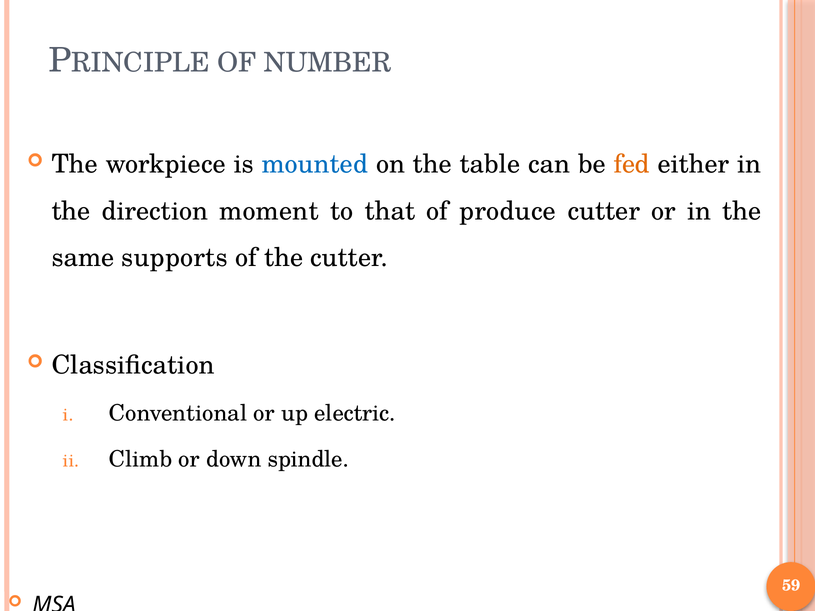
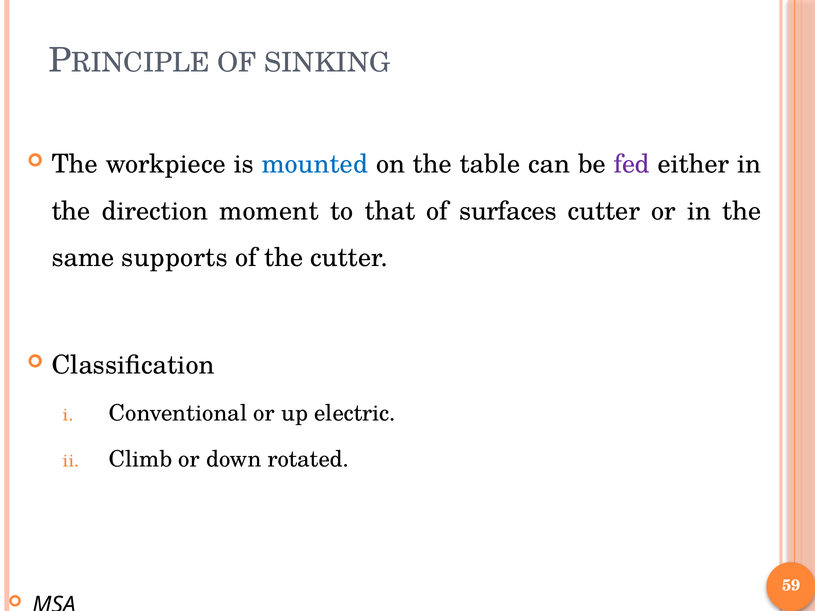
NUMBER: NUMBER -> SINKING
fed colour: orange -> purple
produce: produce -> surfaces
spindle: spindle -> rotated
